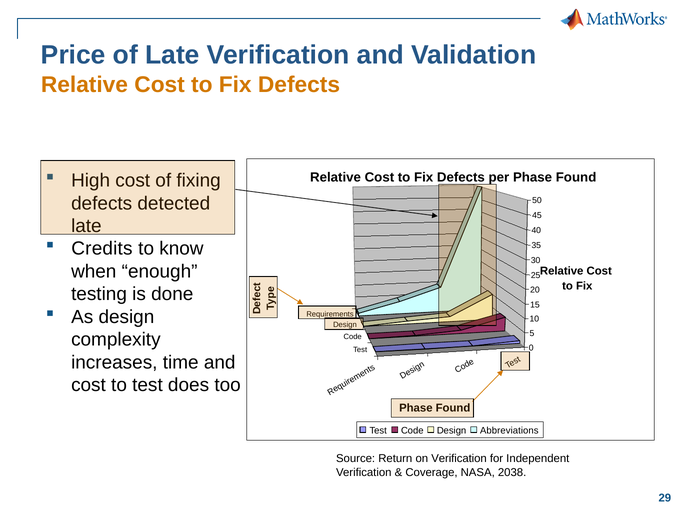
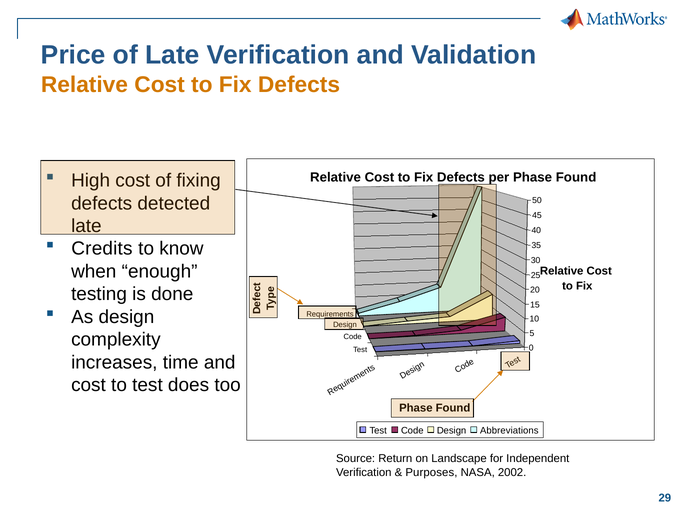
on Verification: Verification -> Landscape
Coverage: Coverage -> Purposes
2038: 2038 -> 2002
